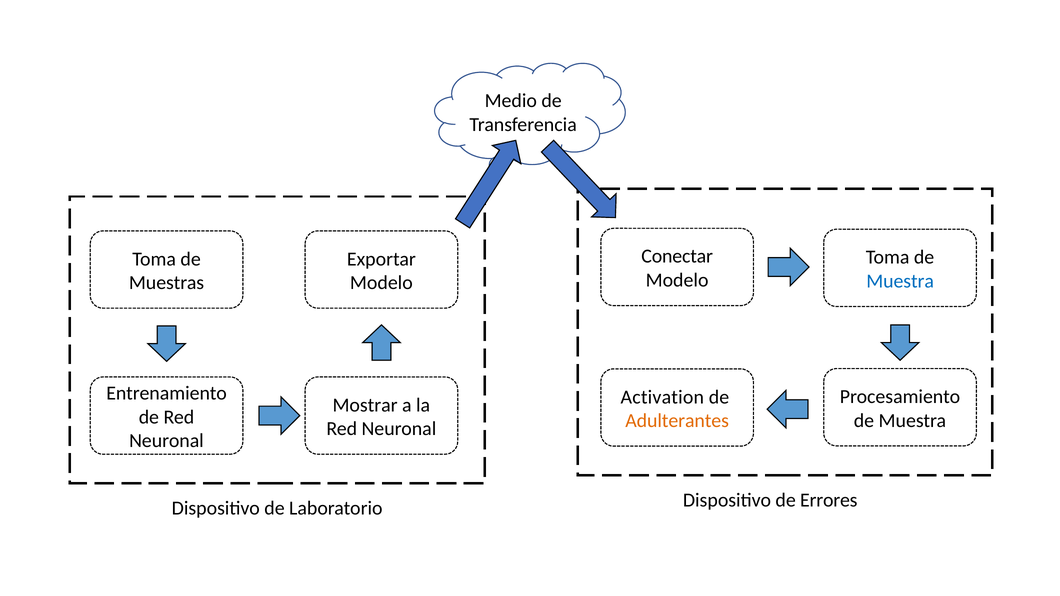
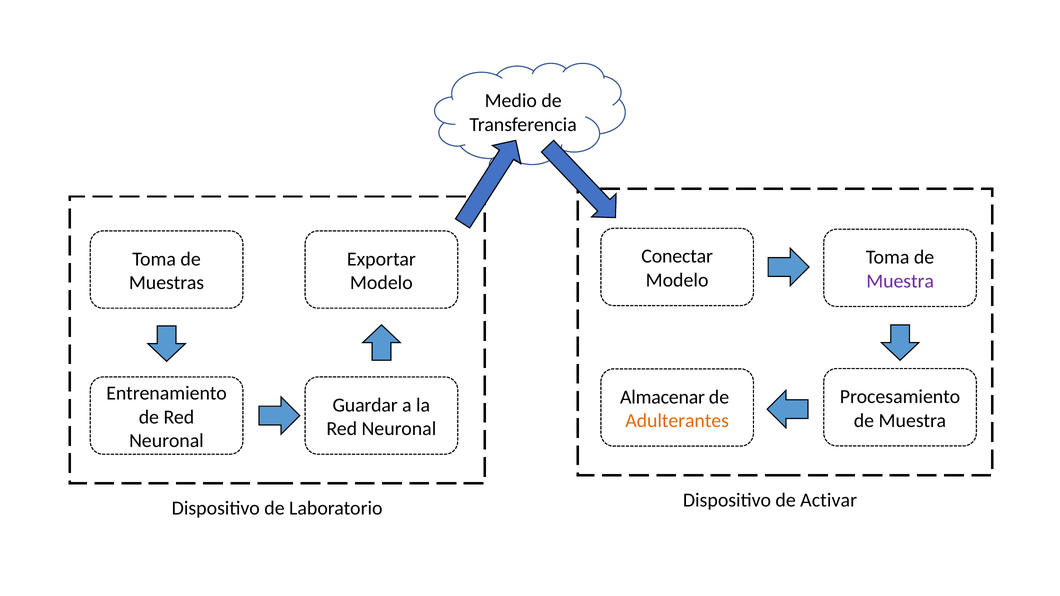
Muestra at (900, 281) colour: blue -> purple
Activation: Activation -> Almacenar
Mostrar: Mostrar -> Guardar
Errores: Errores -> Activar
